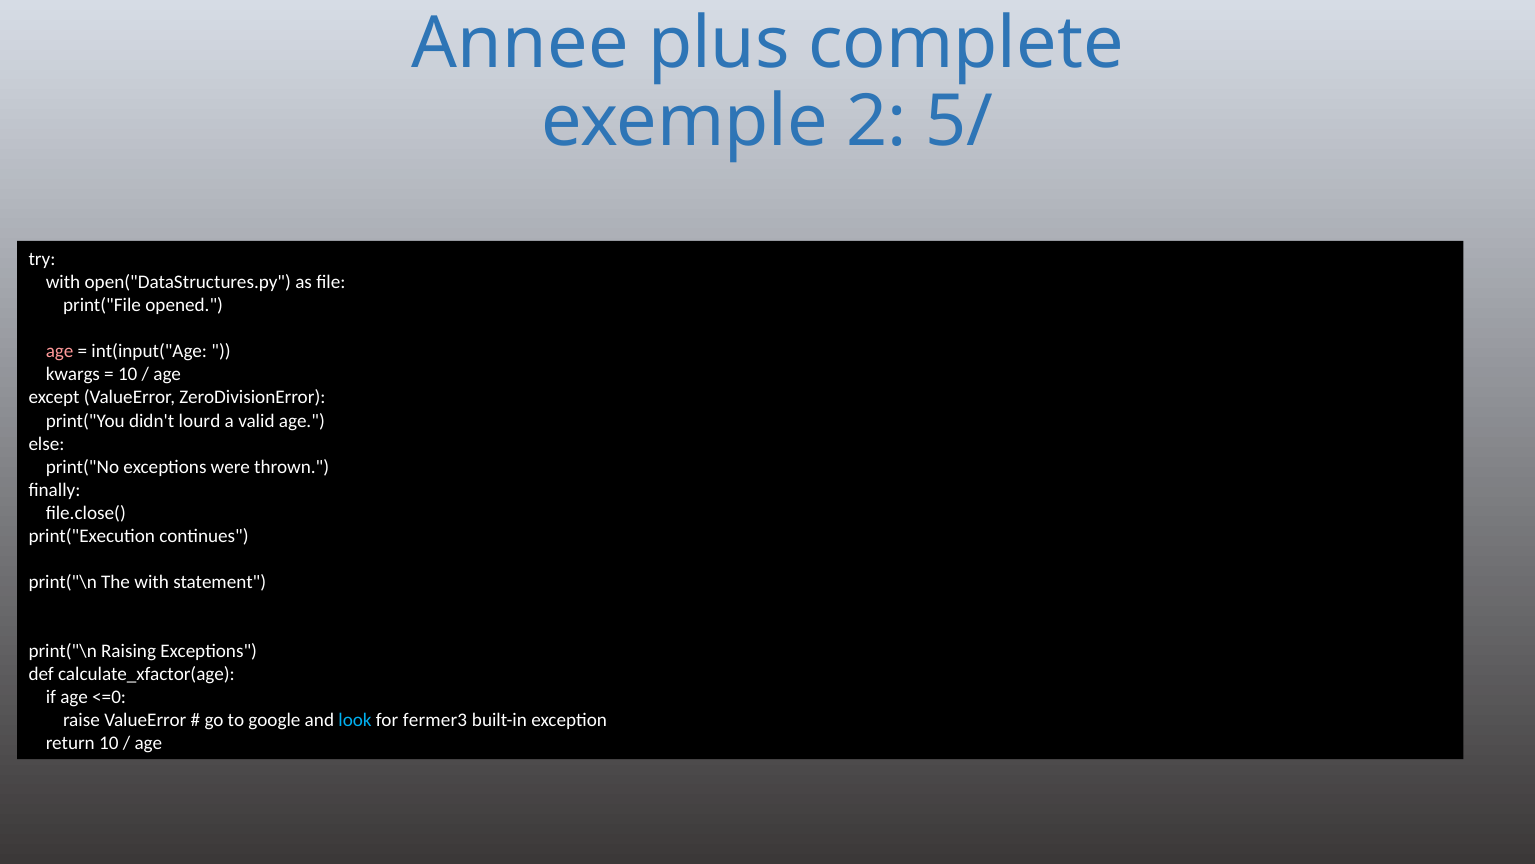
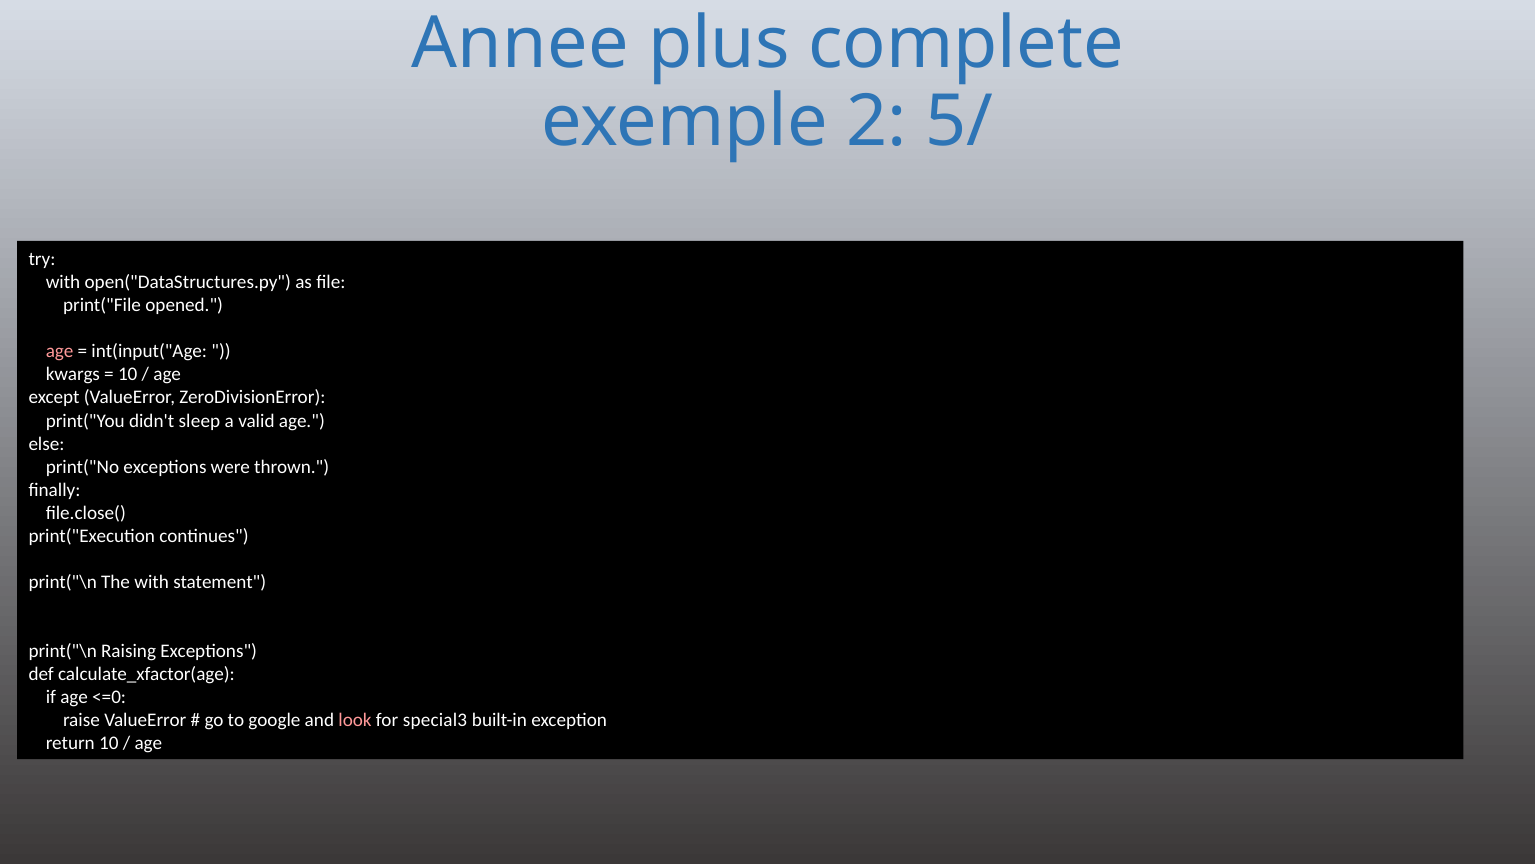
lourd: lourd -> sleep
look colour: light blue -> pink
fermer3: fermer3 -> special3
